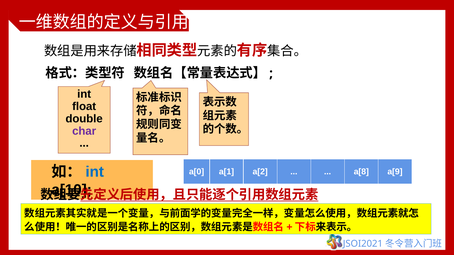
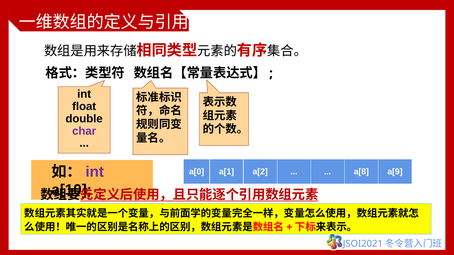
int at (95, 172) colour: blue -> purple
